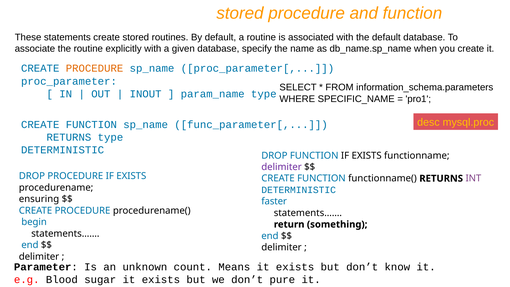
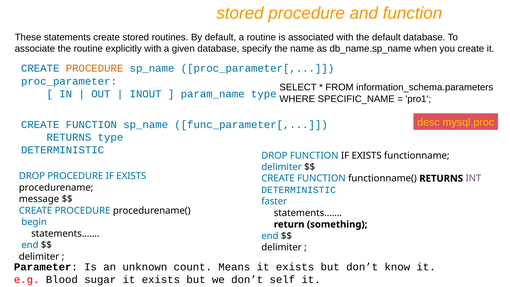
delimiter at (282, 167) colour: purple -> blue
ensuring: ensuring -> message
pure: pure -> self
